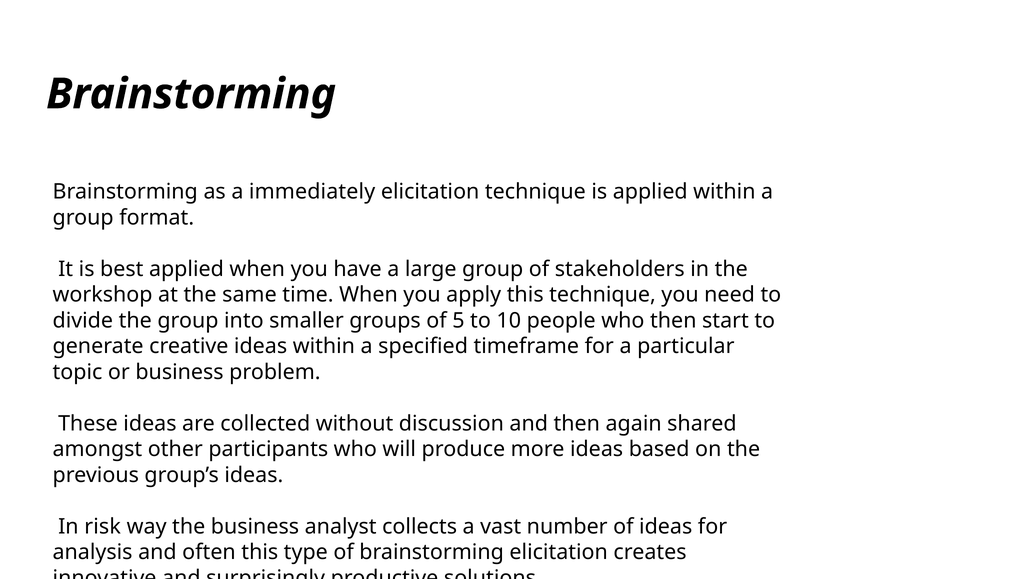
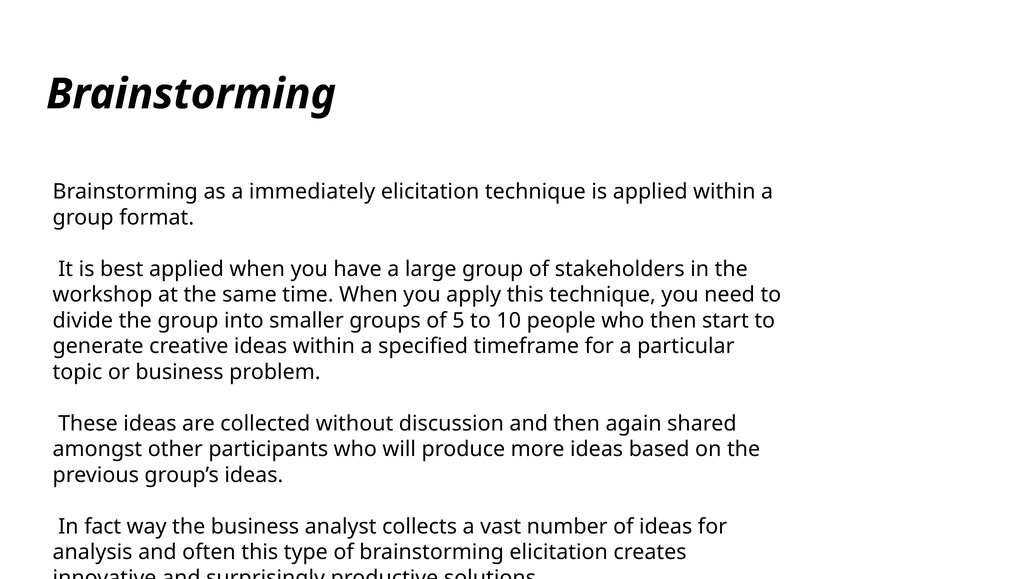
risk: risk -> fact
